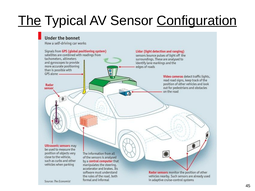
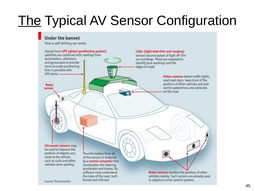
Configuration underline: present -> none
